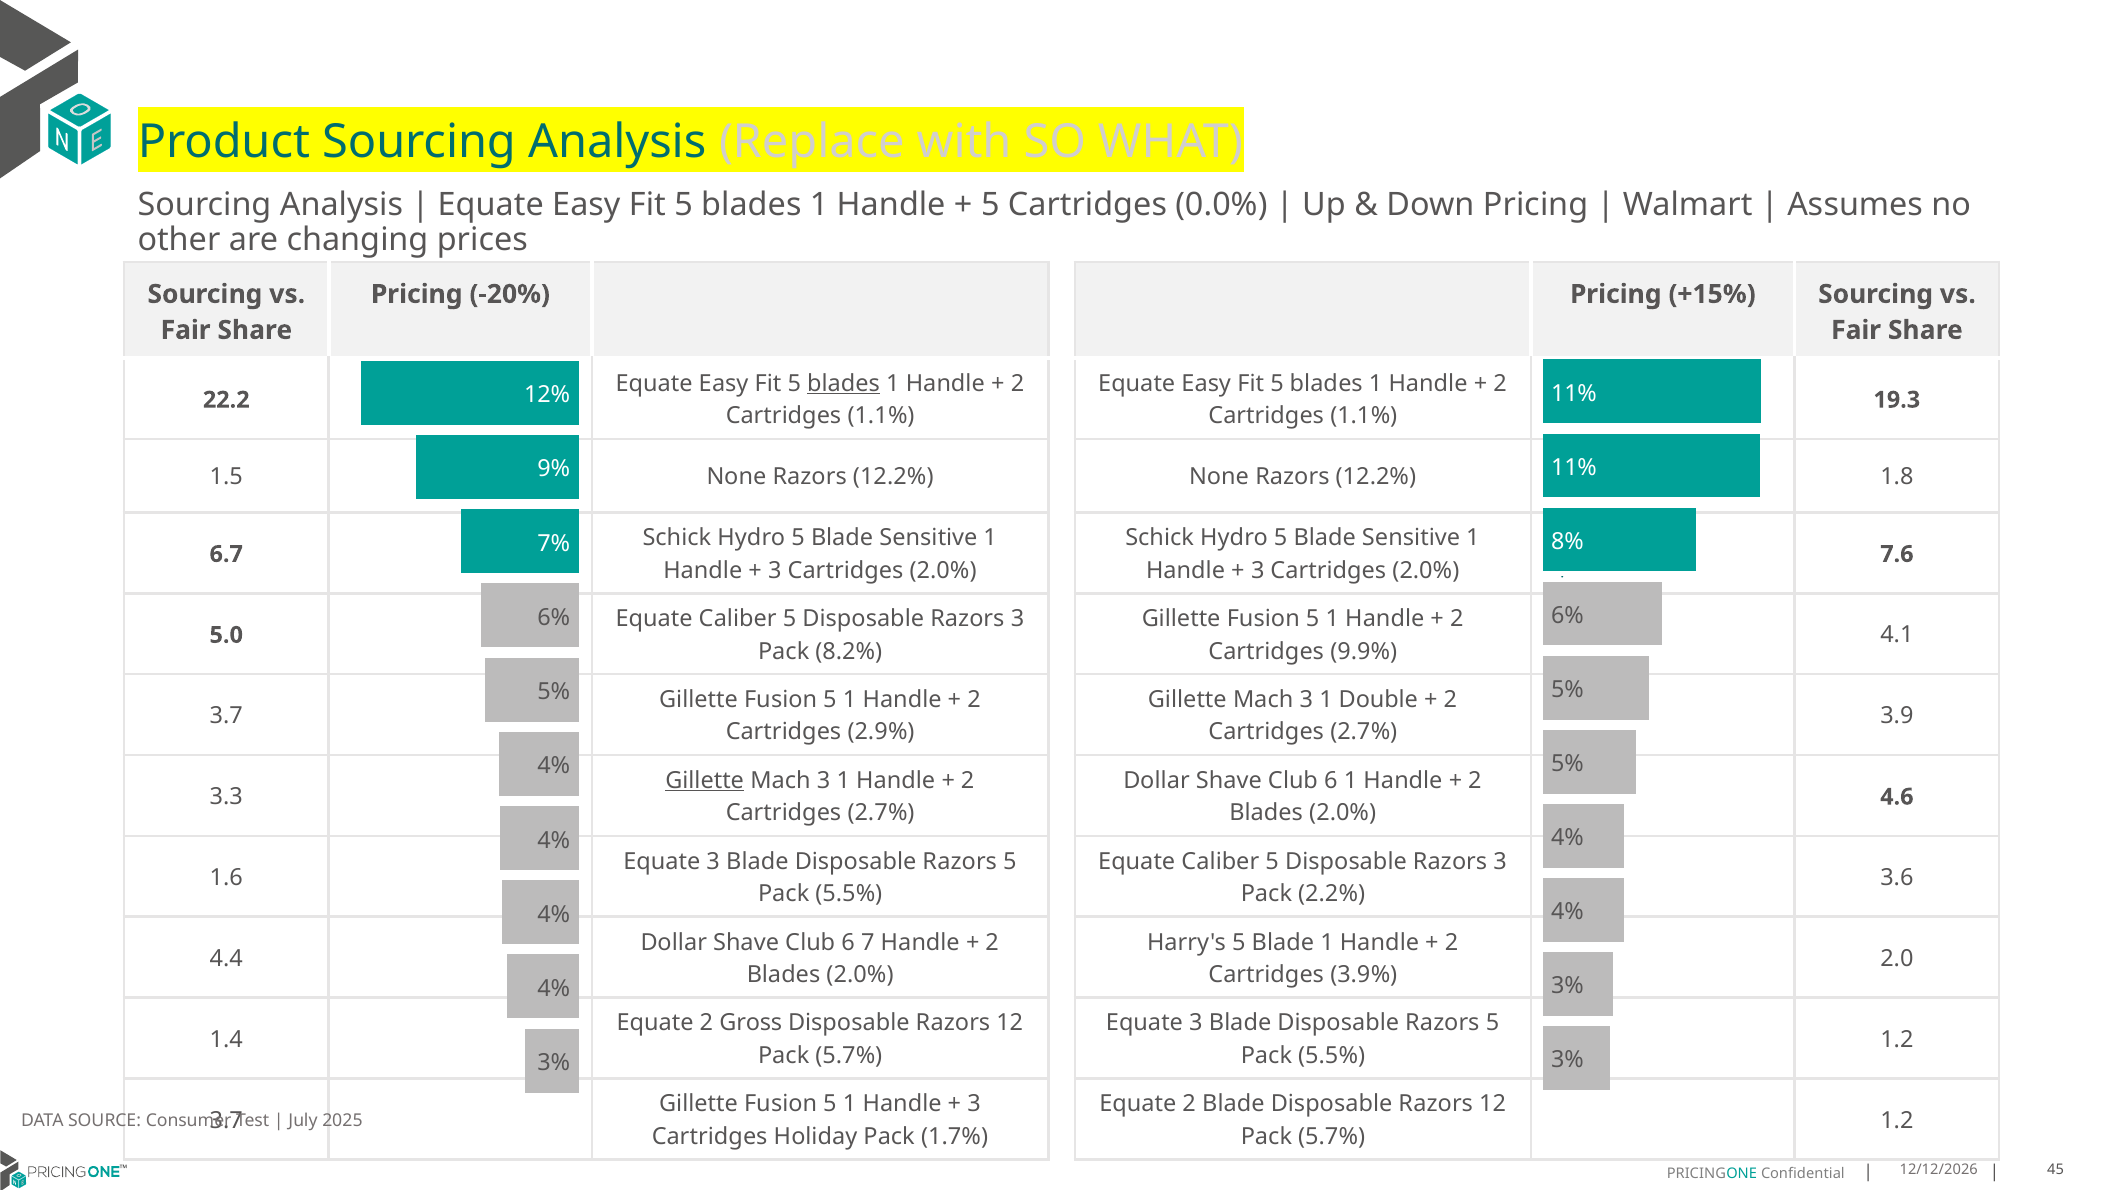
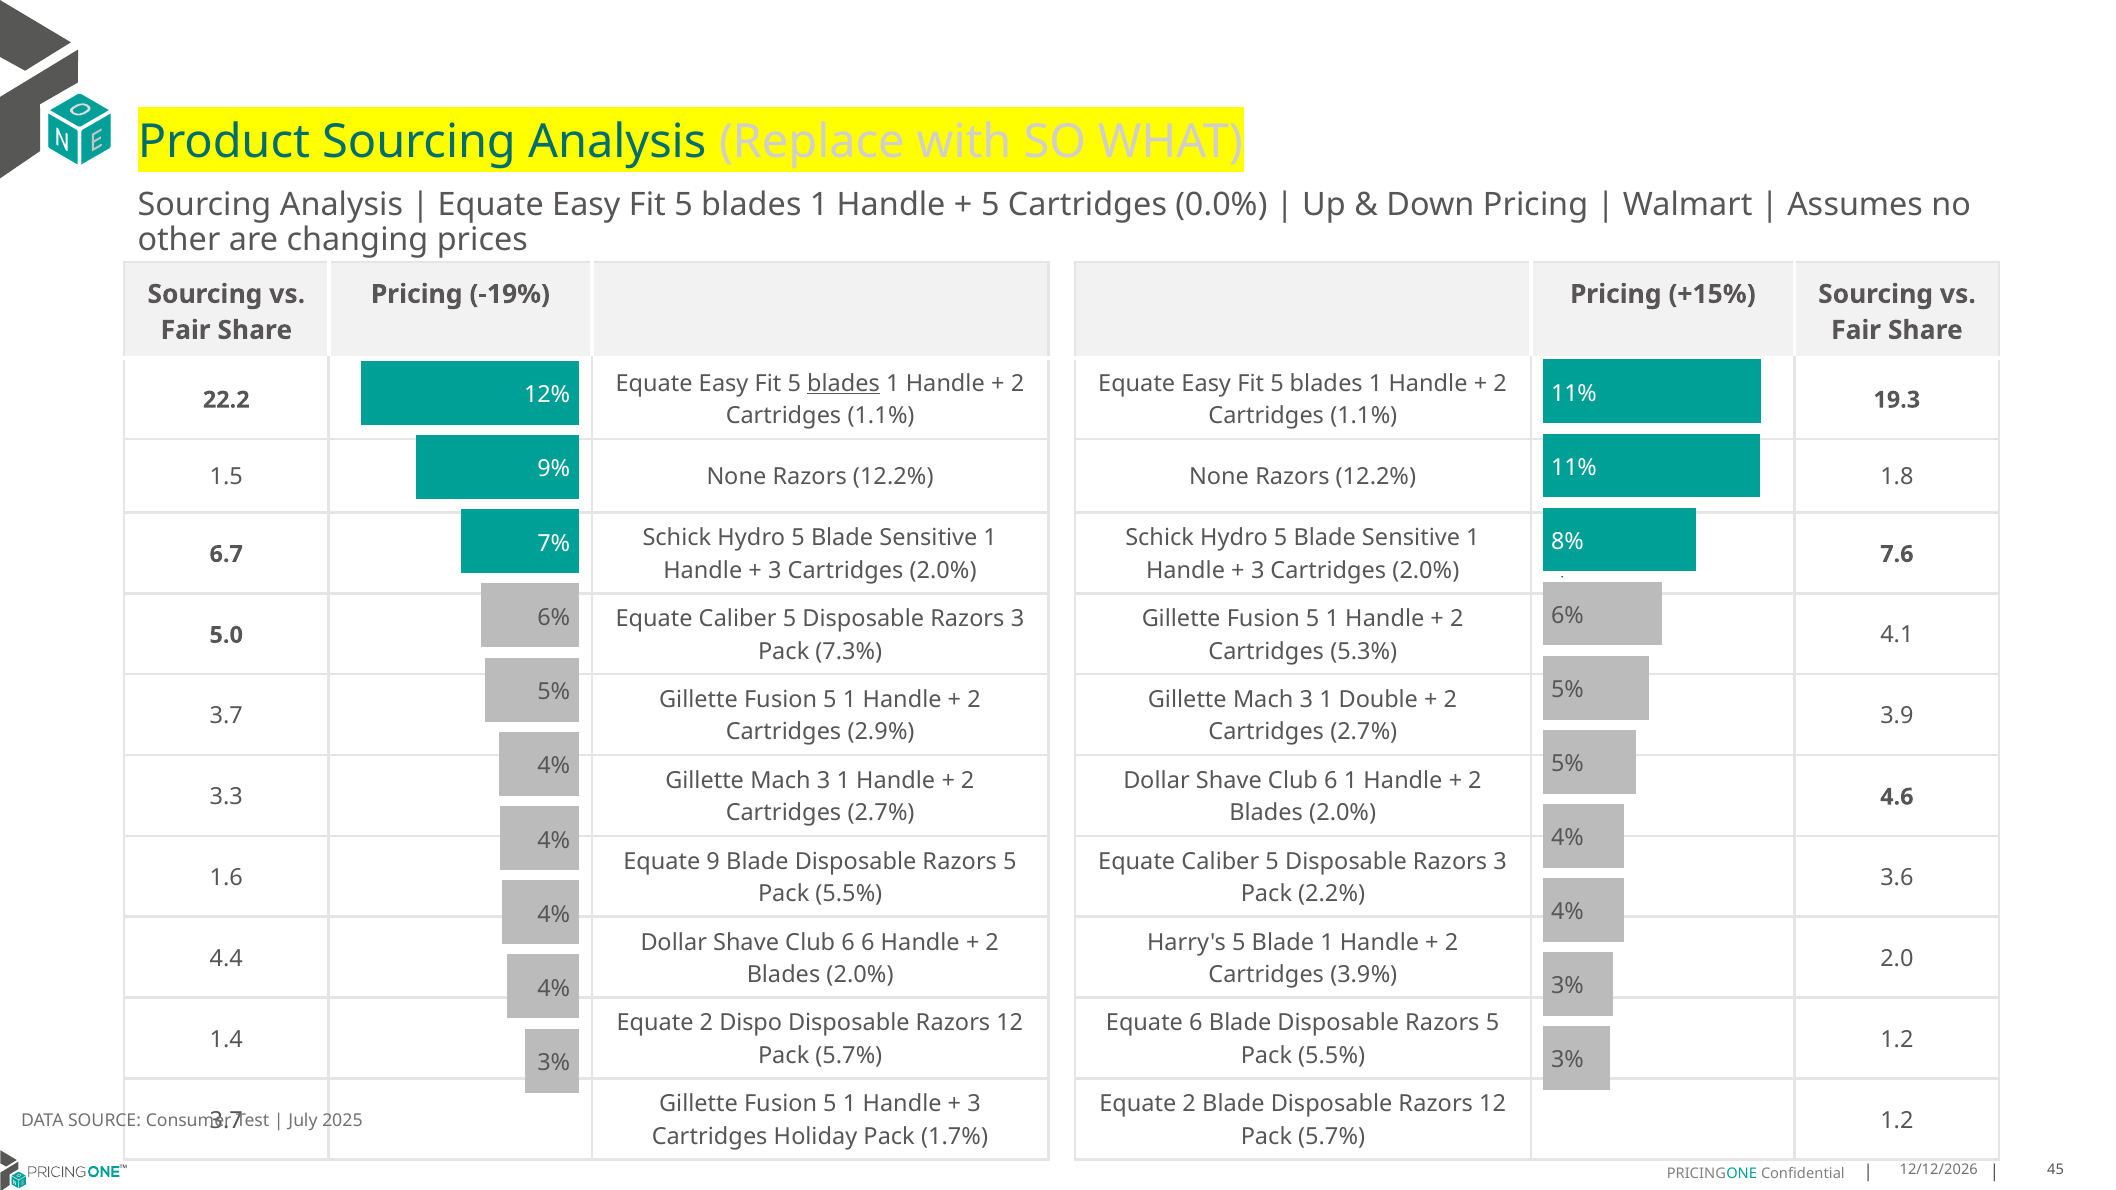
-20%: -20% -> -19%
8.2%: 8.2% -> 7.3%
9.9%: 9.9% -> 5.3%
Gillette at (705, 781) underline: present -> none
3 at (713, 862): 3 -> 9
6 7: 7 -> 6
Gross: Gross -> Dispo
3 at (1196, 1023): 3 -> 6
